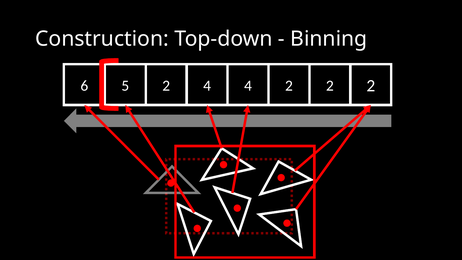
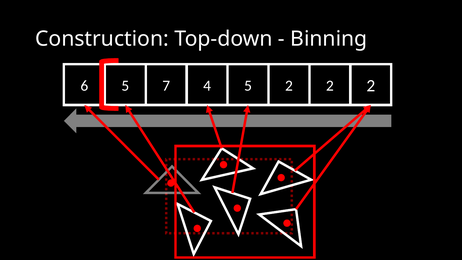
5 2: 2 -> 7
4 4: 4 -> 5
